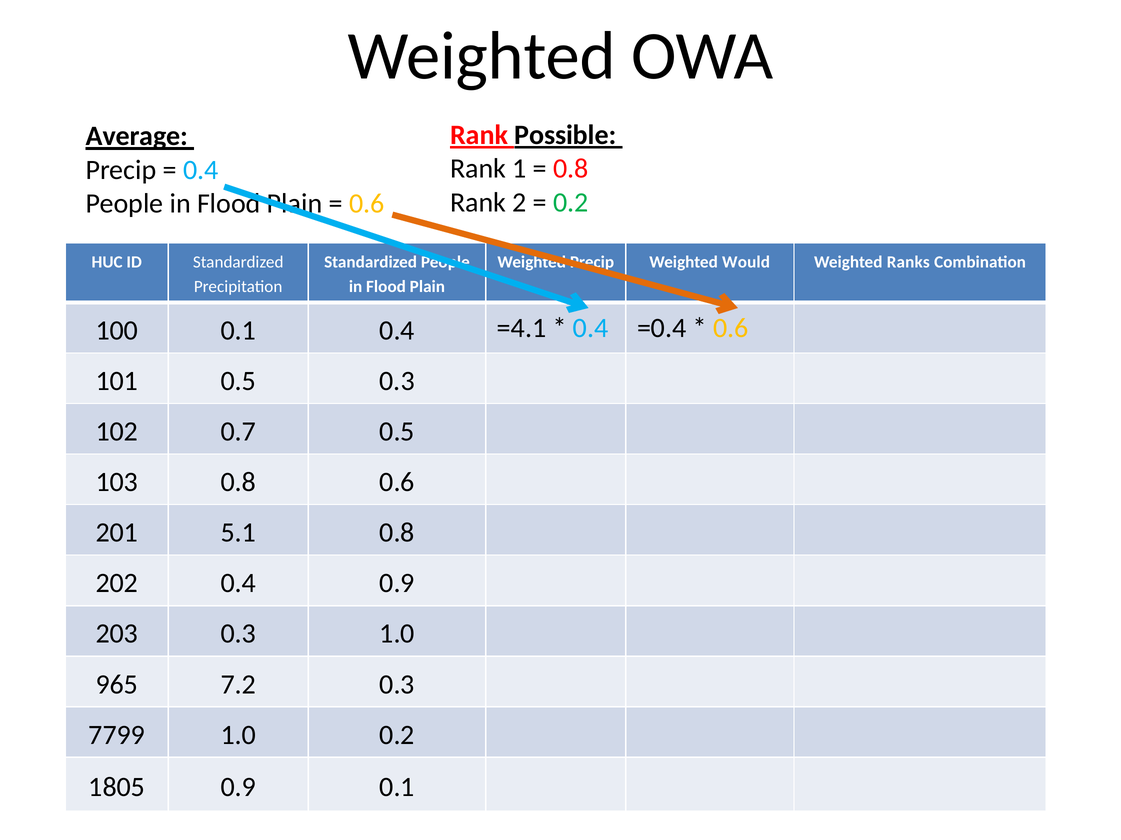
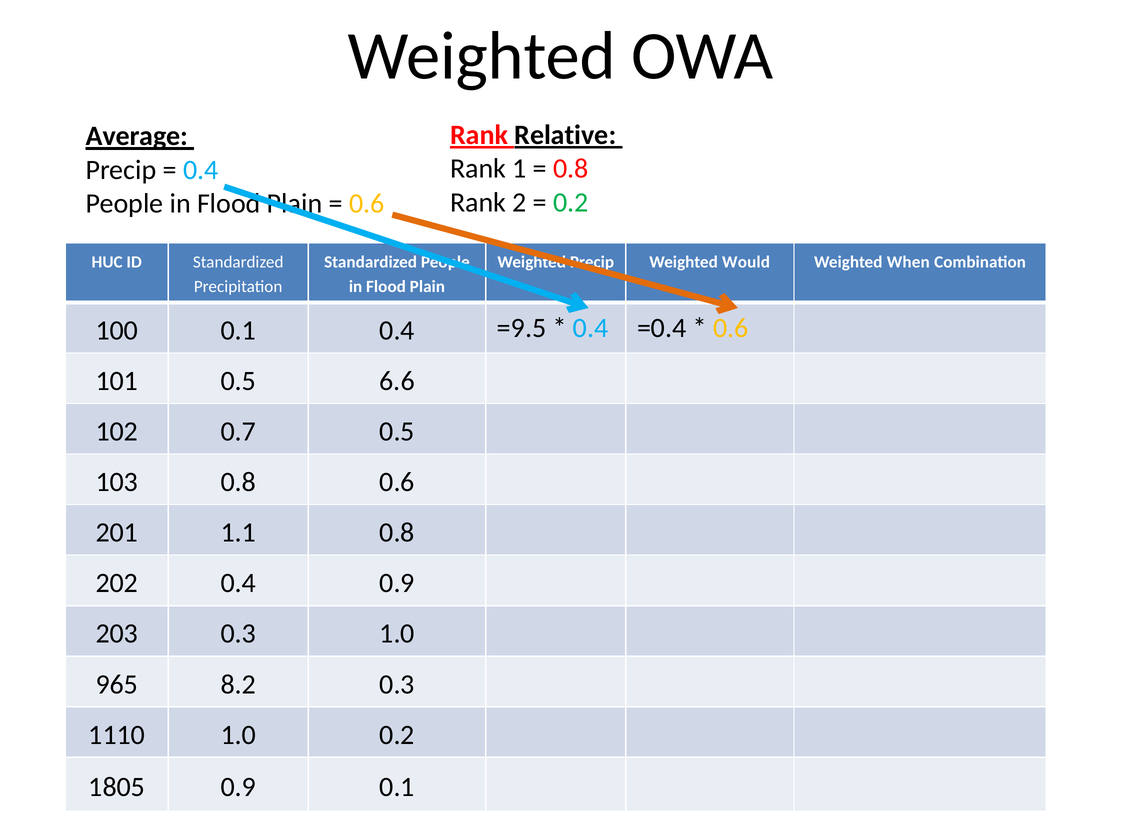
Possible: Possible -> Relative
Ranks: Ranks -> When
=4.1: =4.1 -> =9.5
0.5 0.3: 0.3 -> 6.6
5.1: 5.1 -> 1.1
7.2: 7.2 -> 8.2
7799: 7799 -> 1110
